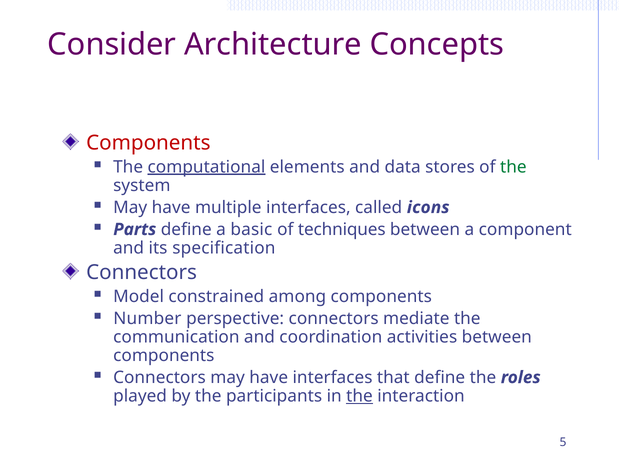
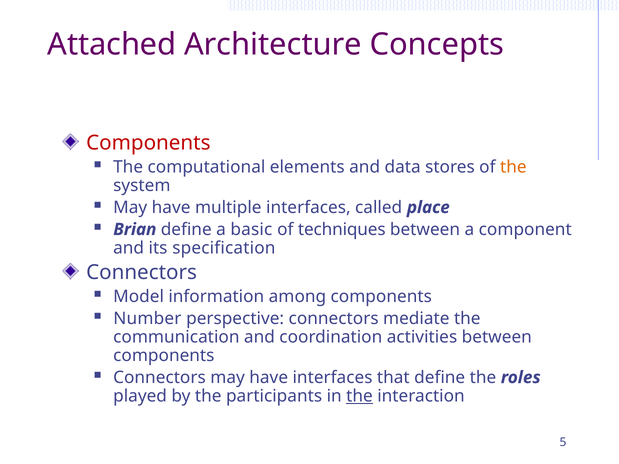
Consider: Consider -> Attached
computational underline: present -> none
the at (513, 167) colour: green -> orange
icons: icons -> place
Parts: Parts -> Brian
constrained: constrained -> information
